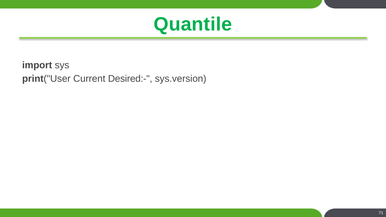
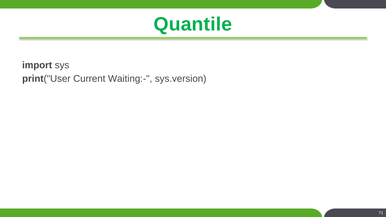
Desired:-: Desired:- -> Waiting:-
